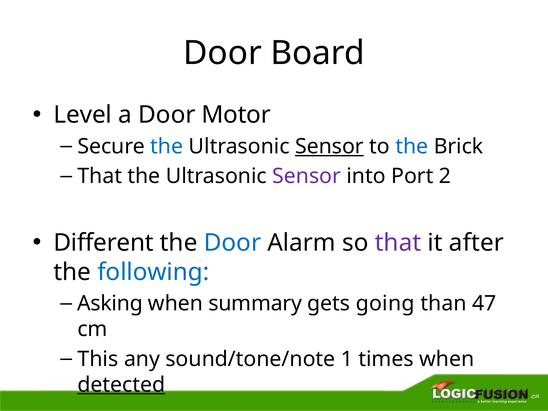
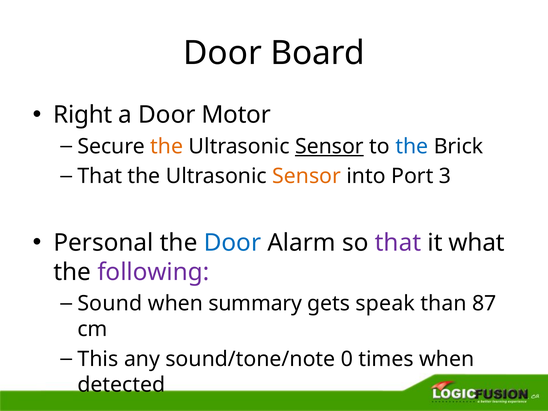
Level: Level -> Right
the at (167, 146) colour: blue -> orange
Sensor at (307, 176) colour: purple -> orange
2: 2 -> 3
Different: Different -> Personal
after: after -> what
following colour: blue -> purple
Asking: Asking -> Sound
going: going -> speak
47: 47 -> 87
1: 1 -> 0
detected underline: present -> none
